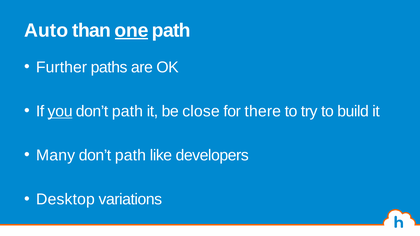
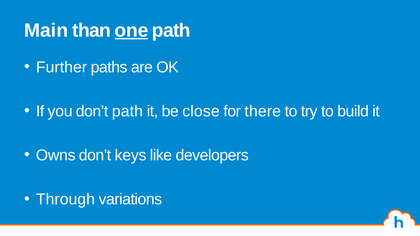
Auto: Auto -> Main
you underline: present -> none
Many: Many -> Owns
path at (130, 155): path -> keys
Desktop: Desktop -> Through
